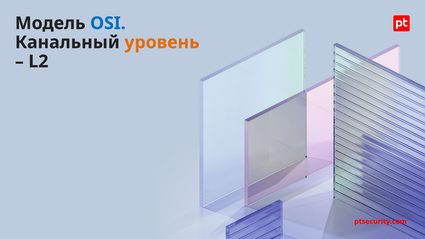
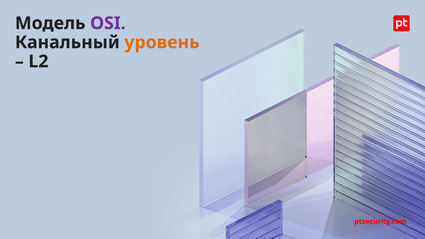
OSI colour: blue -> purple
